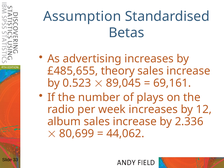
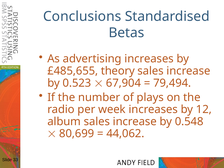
Assumption: Assumption -> Conclusions
89,045: 89,045 -> 67,904
69,161: 69,161 -> 79,494
2.336: 2.336 -> 0.548
